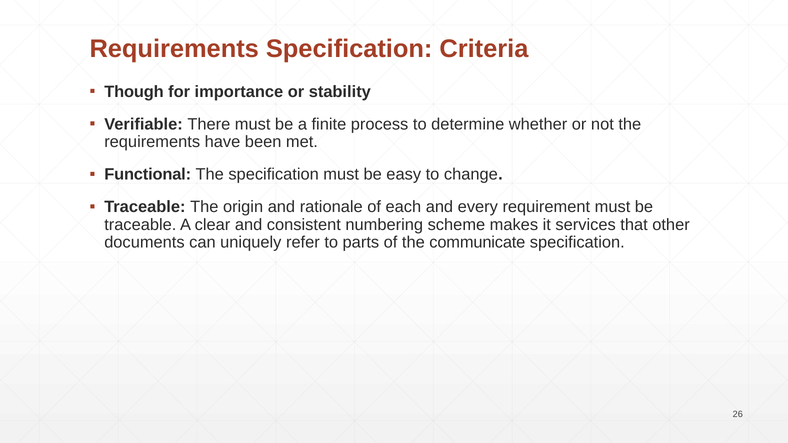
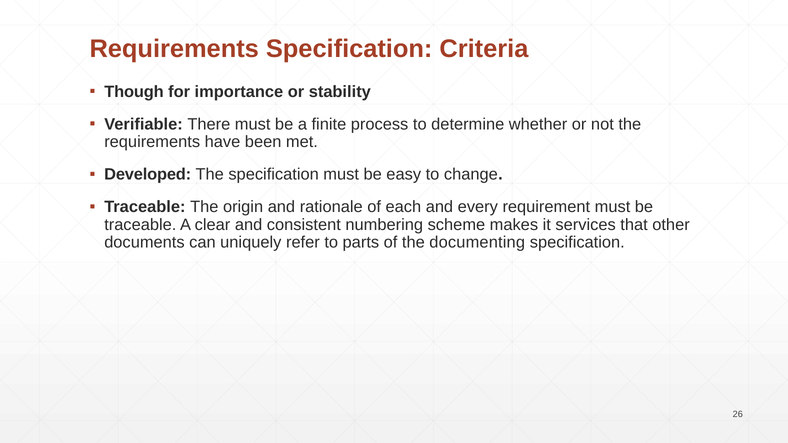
Functional: Functional -> Developed
communicate: communicate -> documenting
